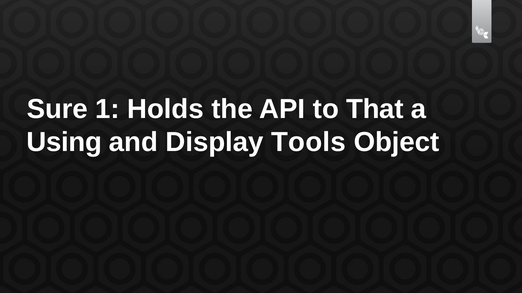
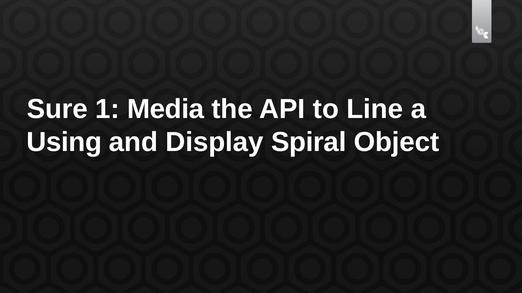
Holds: Holds -> Media
That: That -> Line
Tools: Tools -> Spiral
